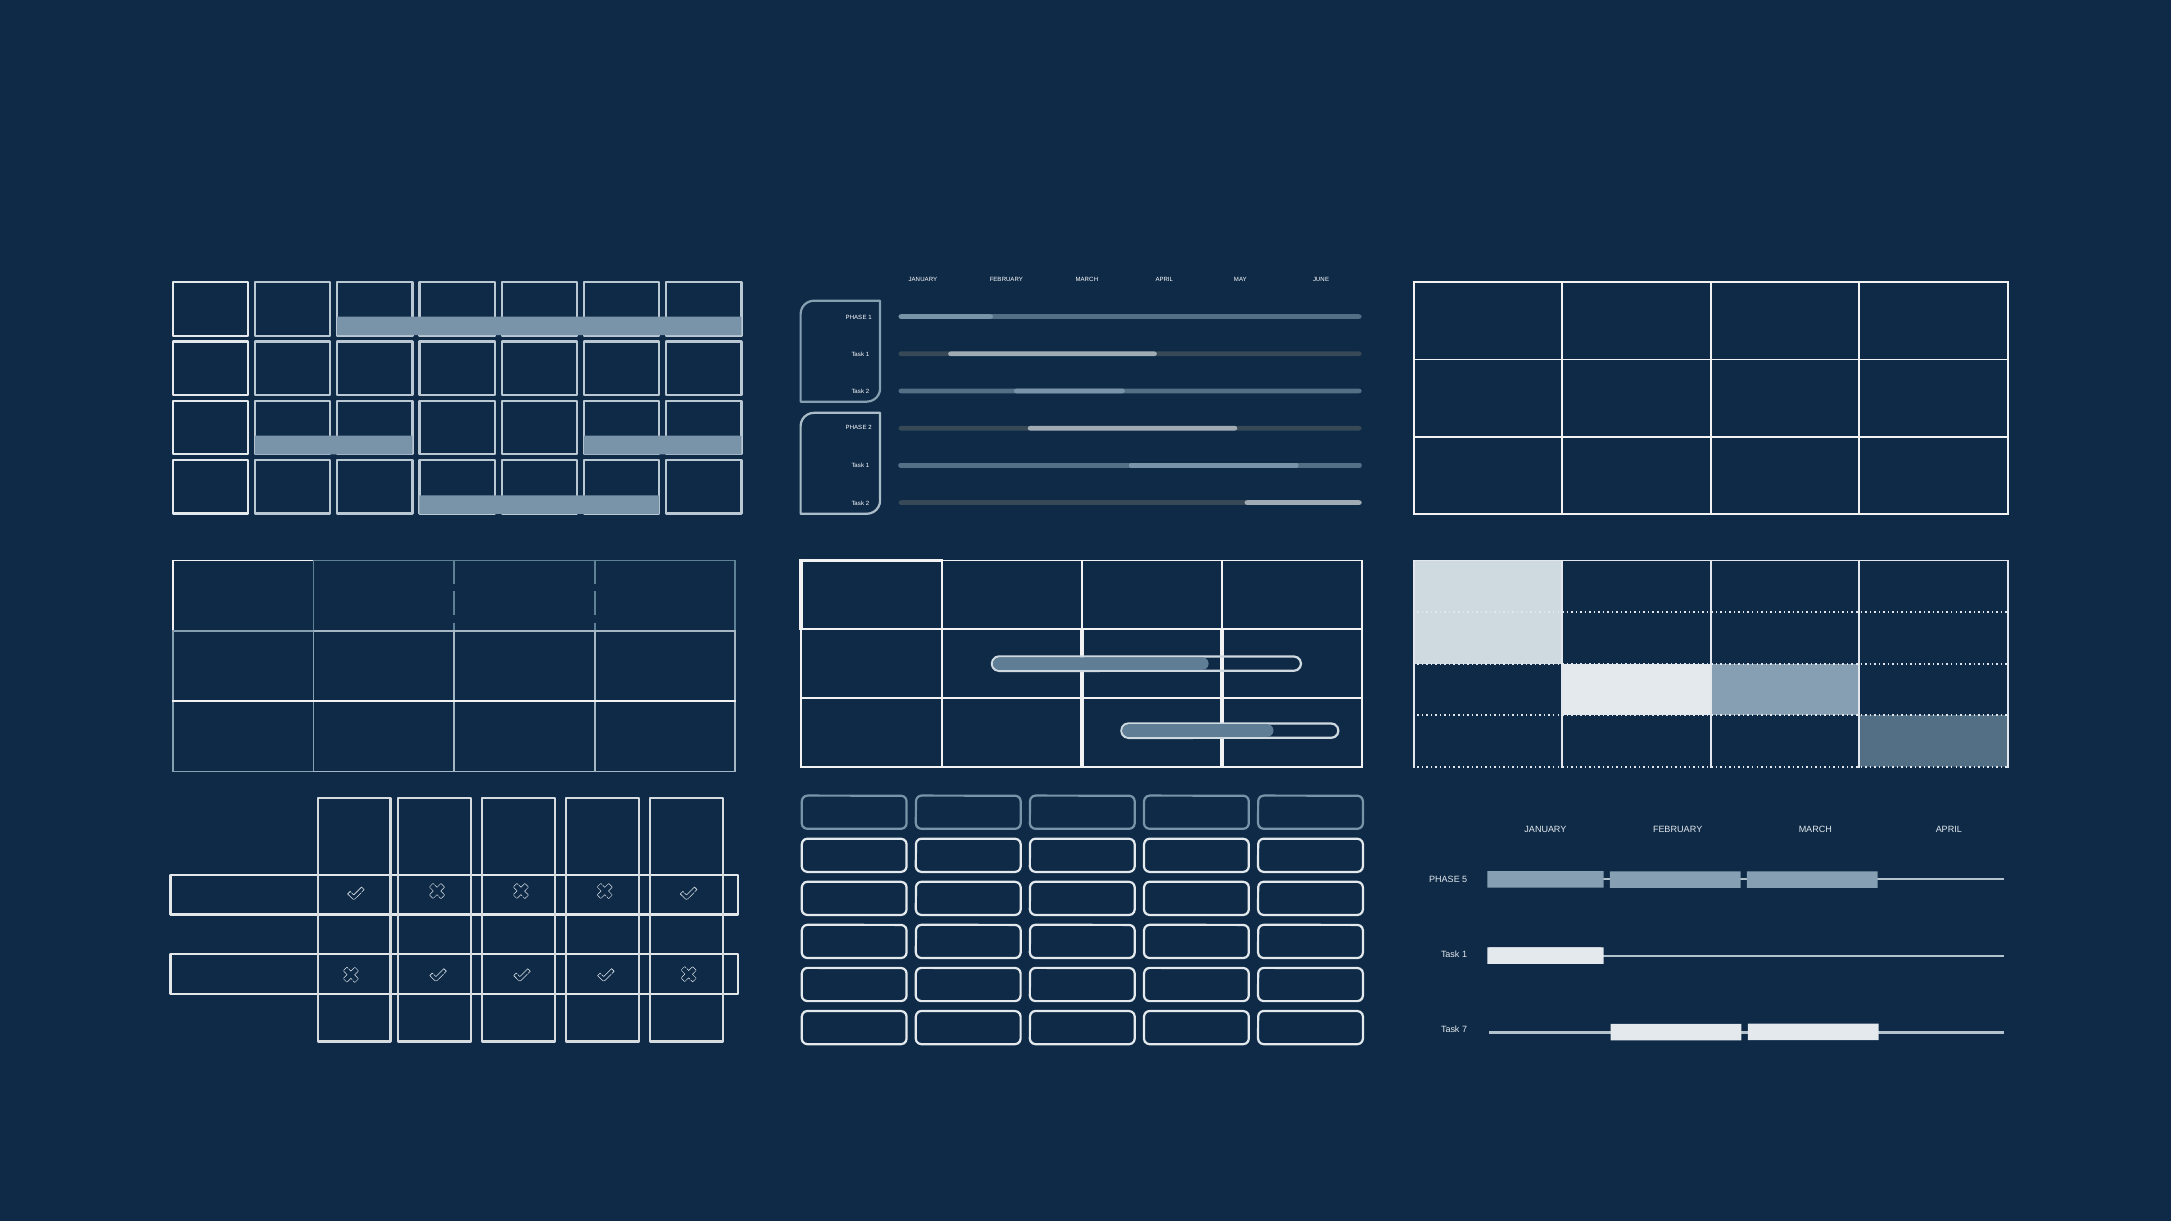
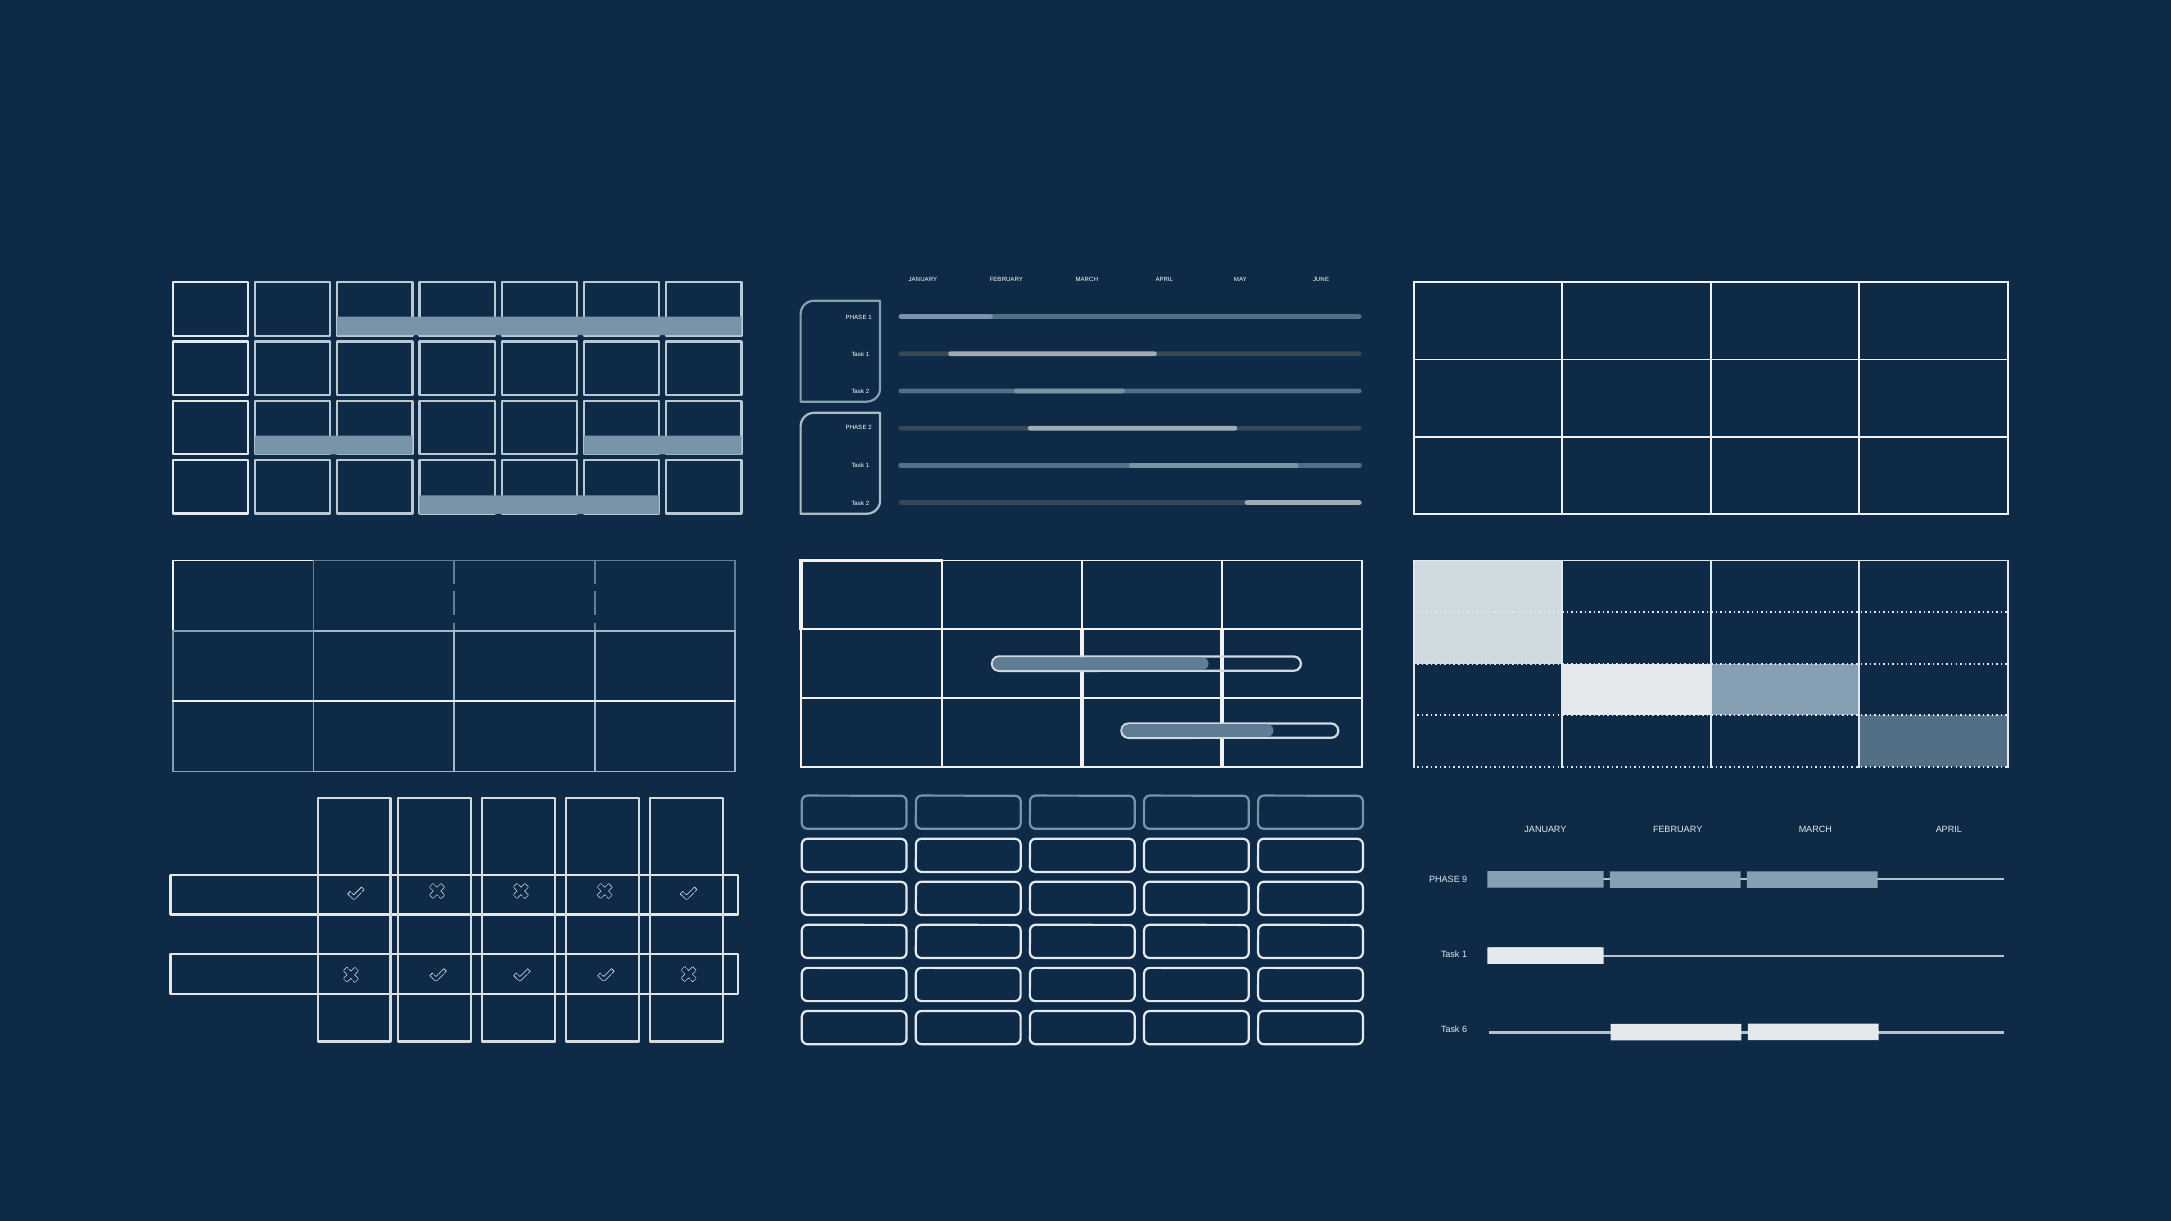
5: 5 -> 9
7: 7 -> 6
